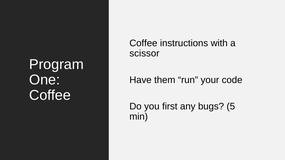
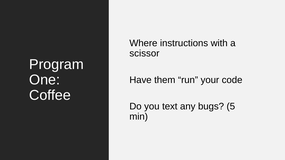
Coffee at (143, 43): Coffee -> Where
first: first -> text
